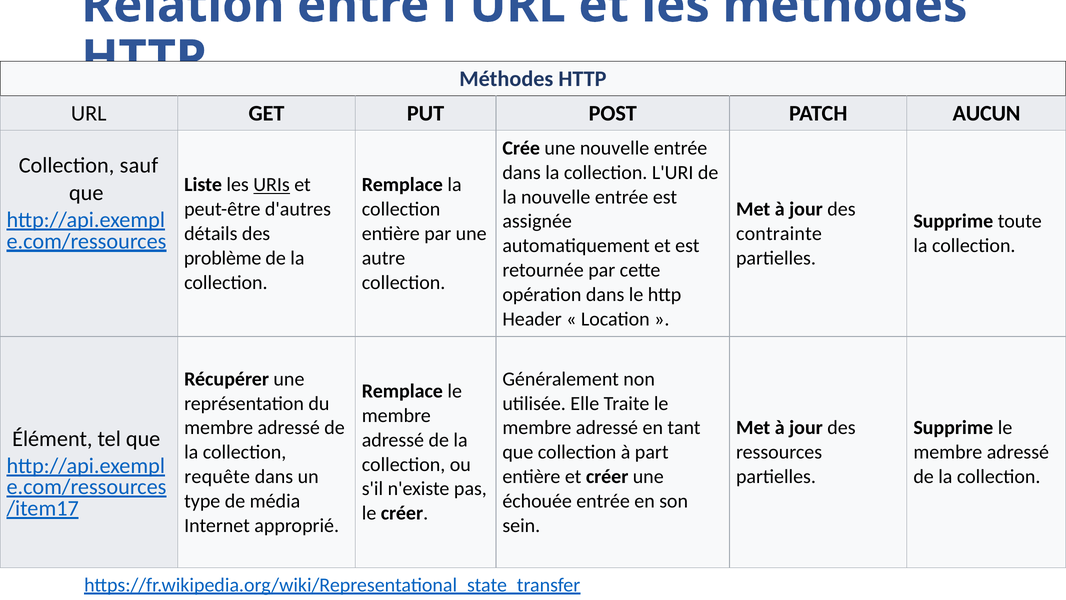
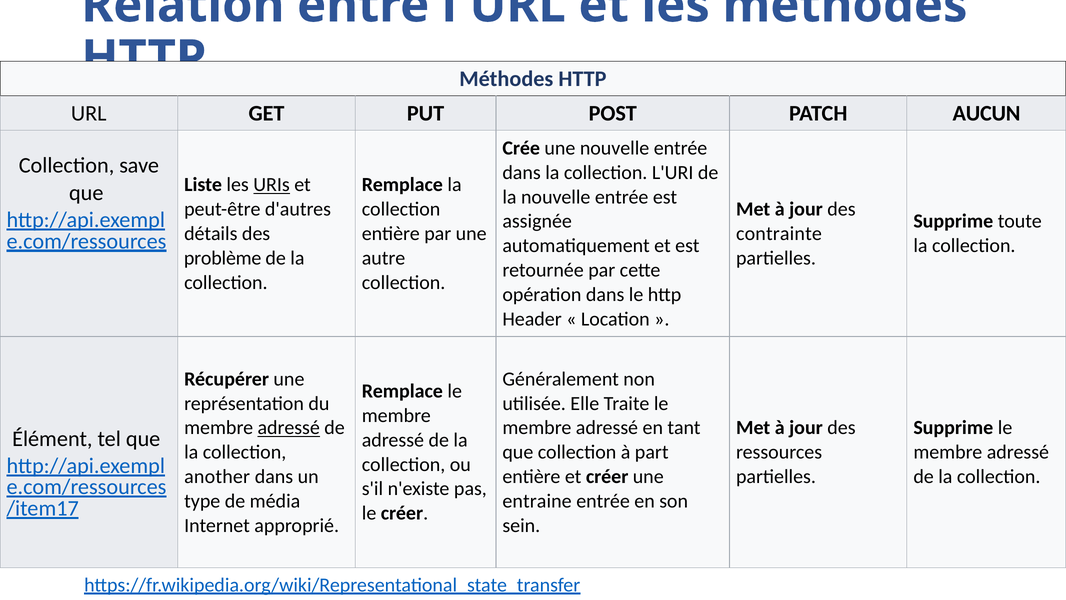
sauf: sauf -> save
adressé at (289, 428) underline: none -> present
requête: requête -> another
échouée: échouée -> entraine
